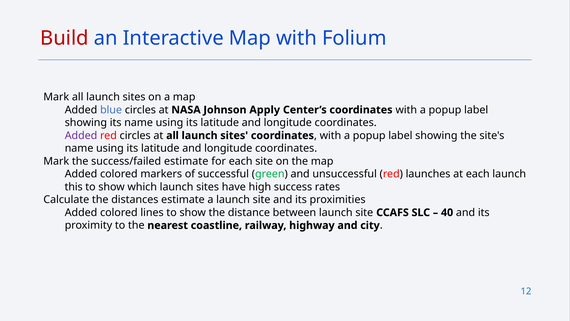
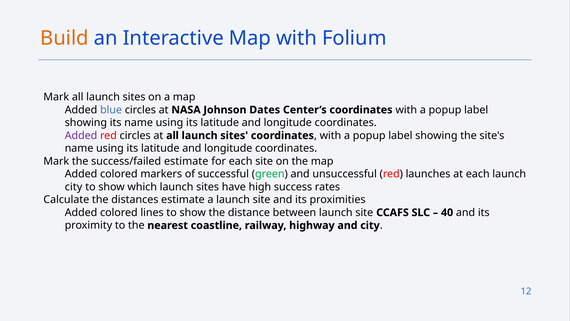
Build colour: red -> orange
Apply: Apply -> Dates
this at (74, 187): this -> city
